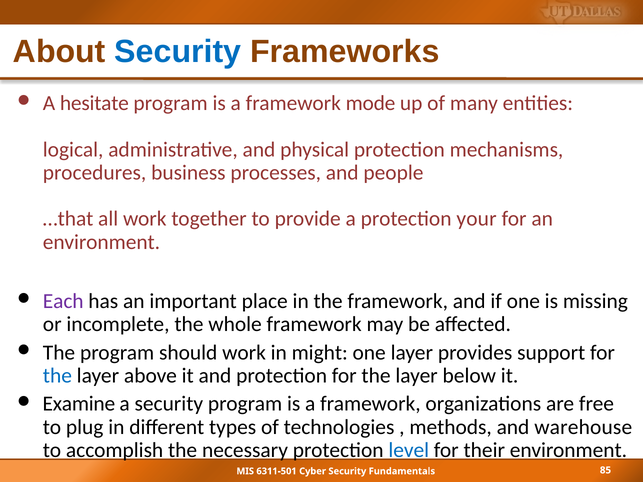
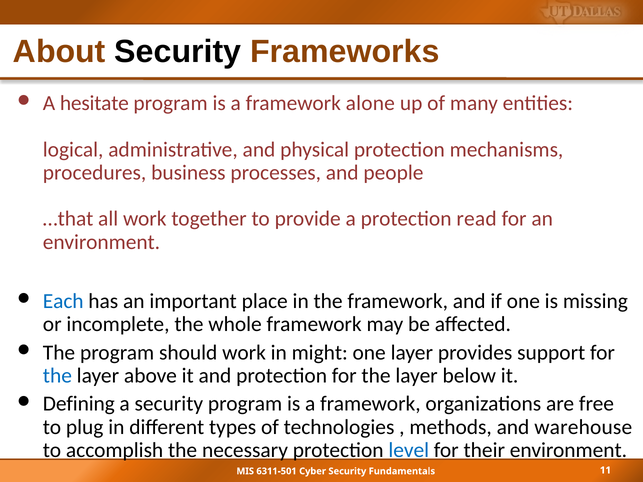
Security at (178, 52) colour: blue -> black
mode: mode -> alone
your: your -> read
Each colour: purple -> blue
Examine: Examine -> Defining
85: 85 -> 11
